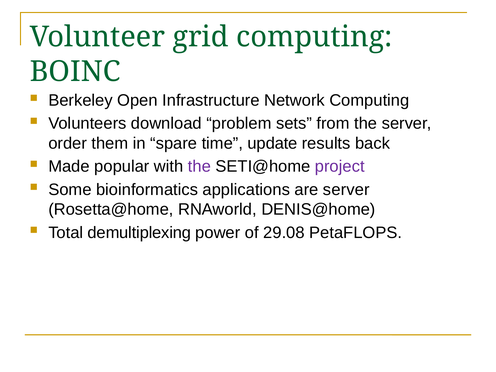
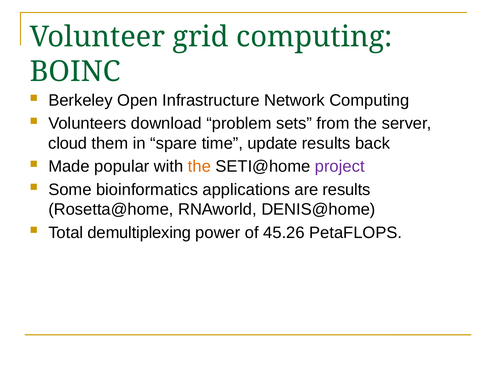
order: order -> cloud
the at (199, 166) colour: purple -> orange
are server: server -> results
29.08: 29.08 -> 45.26
